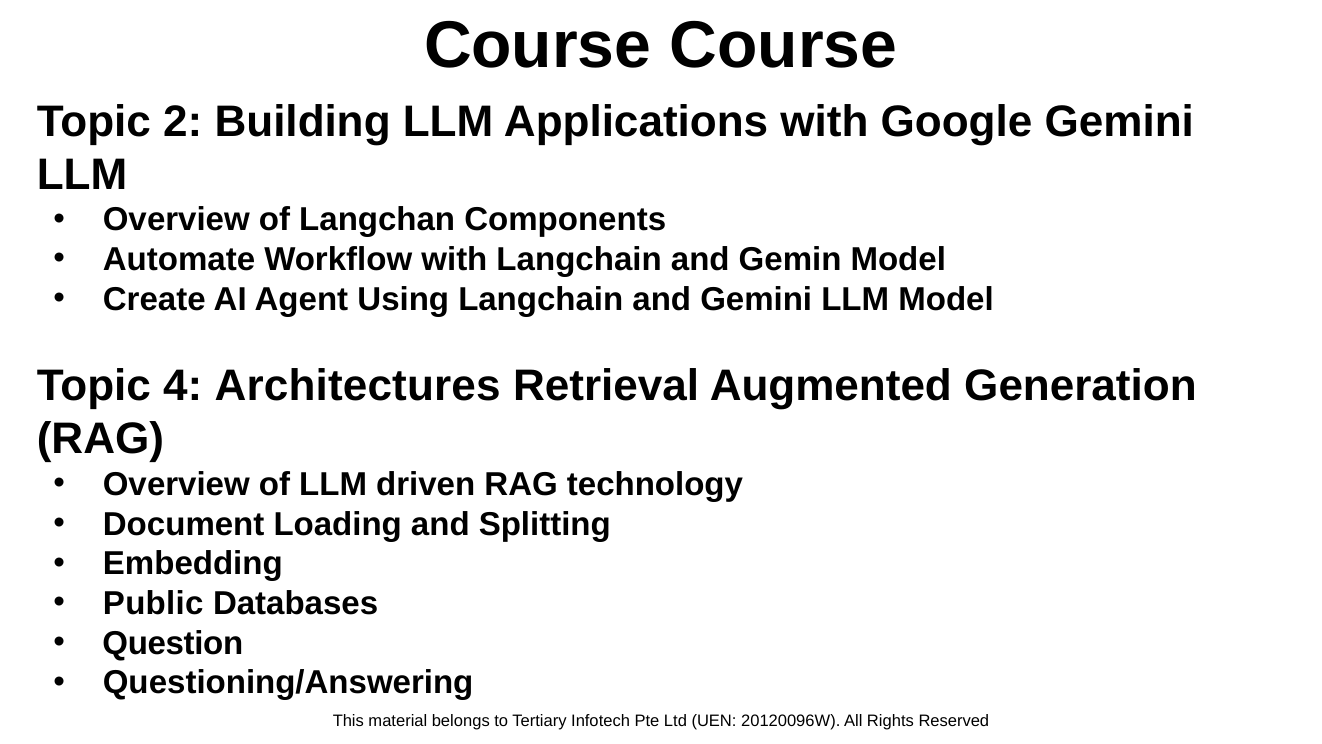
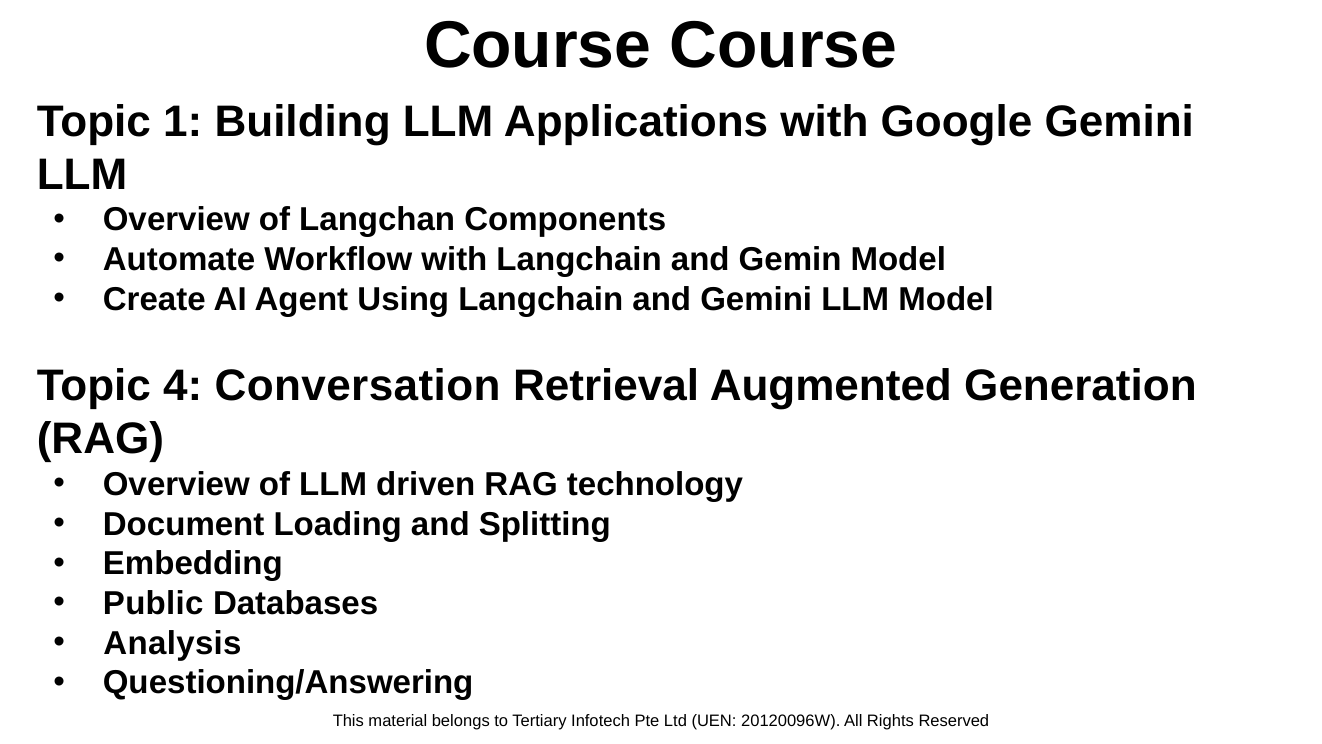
2: 2 -> 1
Architectures: Architectures -> Conversation
Question: Question -> Analysis
